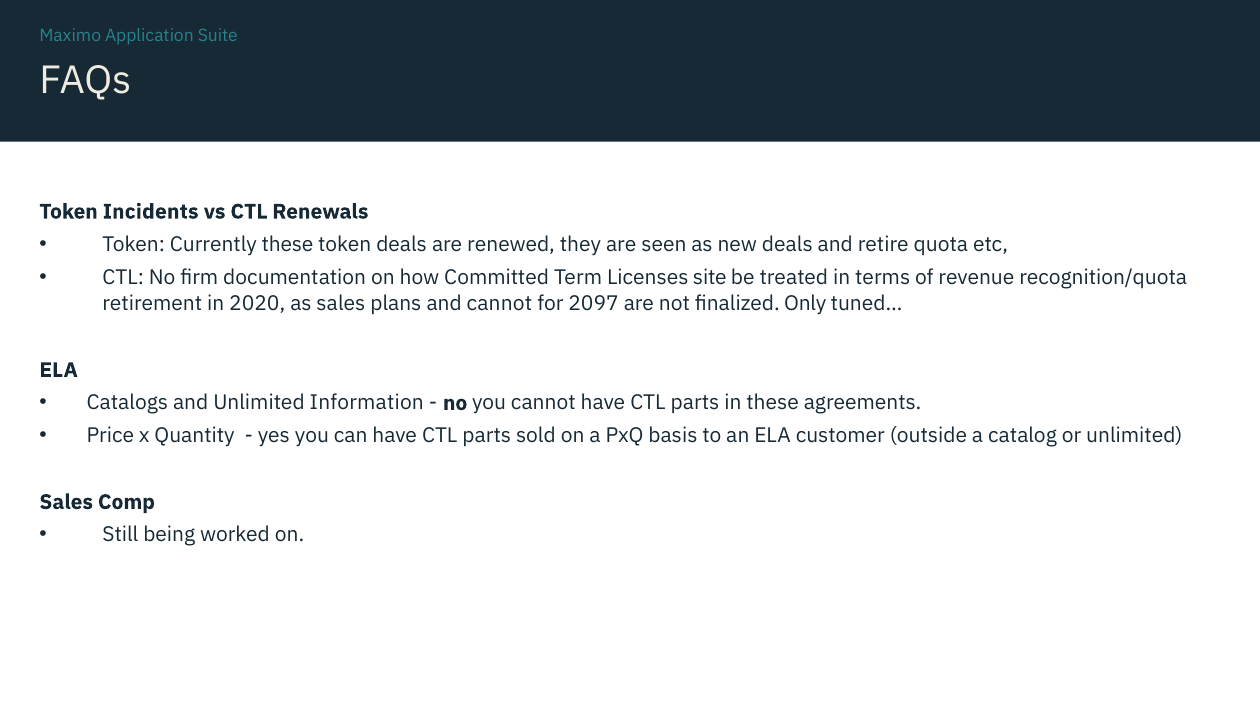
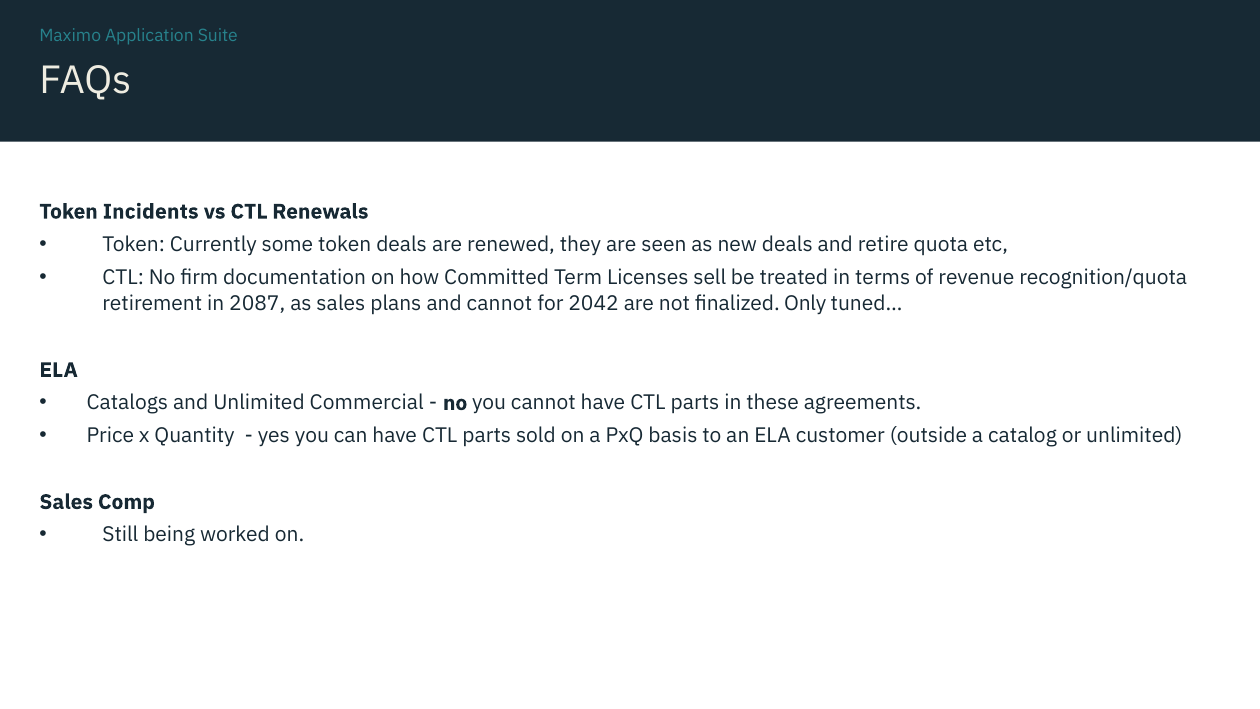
Currently these: these -> some
site: site -> sell
2020: 2020 -> 2087
2097: 2097 -> 2042
Information: Information -> Commercial
